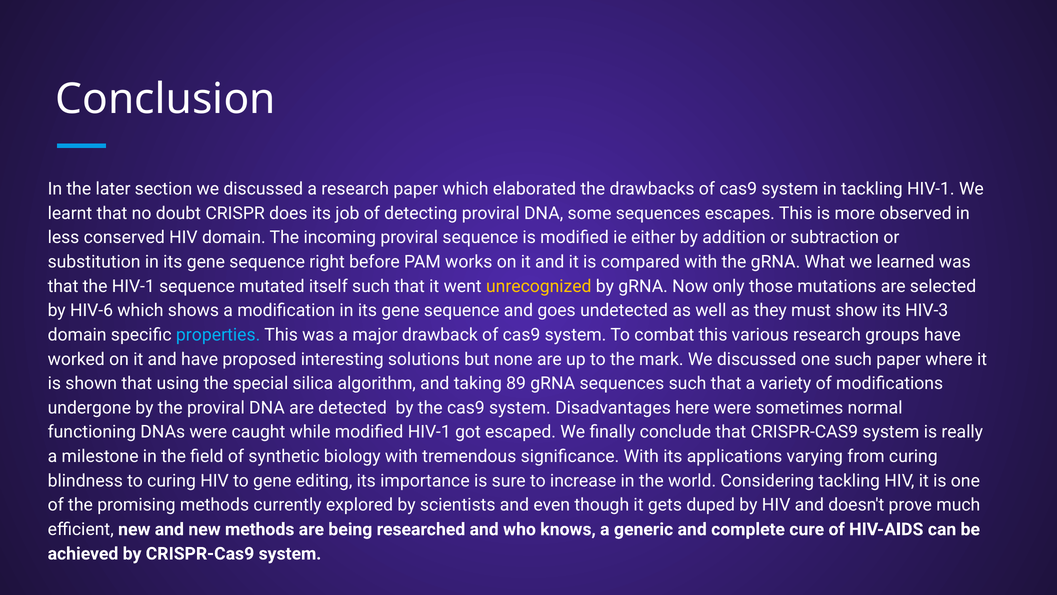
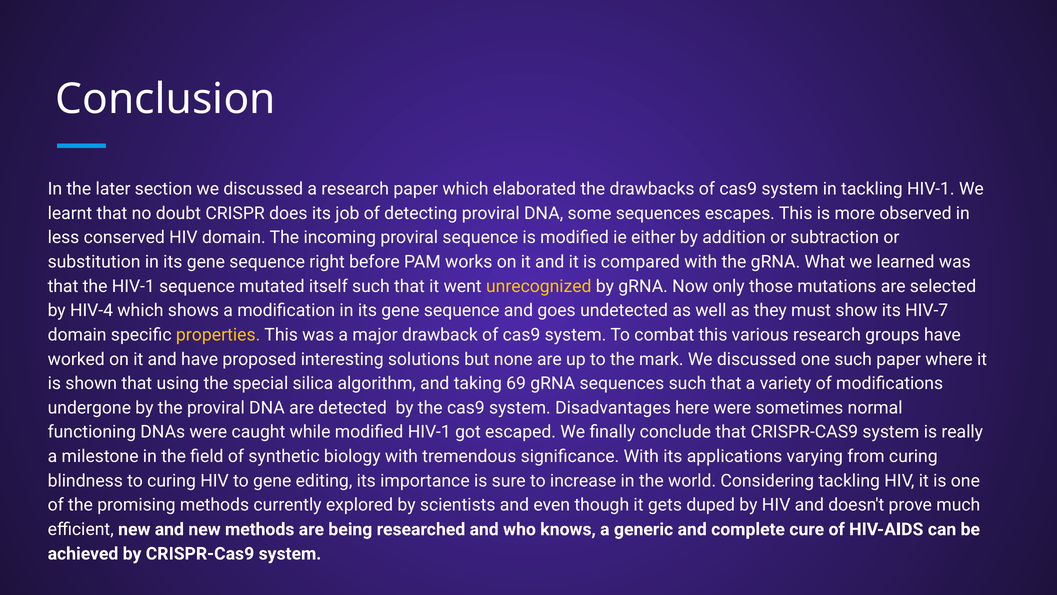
HIV-6: HIV-6 -> HIV-4
HIV-3: HIV-3 -> HIV-7
properties colour: light blue -> yellow
89: 89 -> 69
